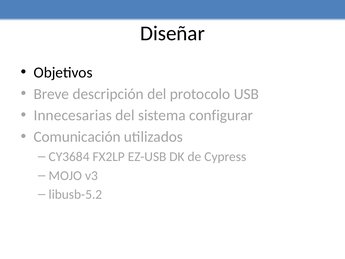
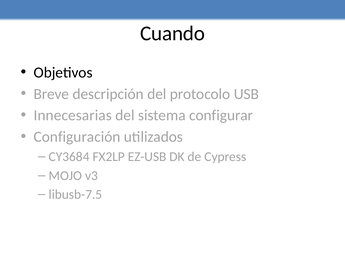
Diseñar: Diseñar -> Cuando
Comunicación: Comunicación -> Configuración
libusb-5.2: libusb-5.2 -> libusb-7.5
